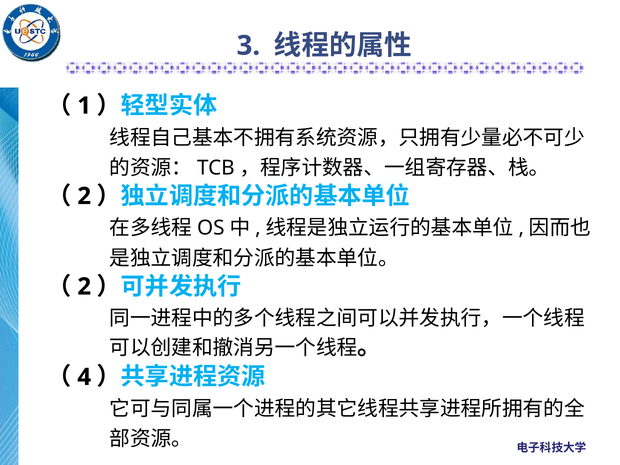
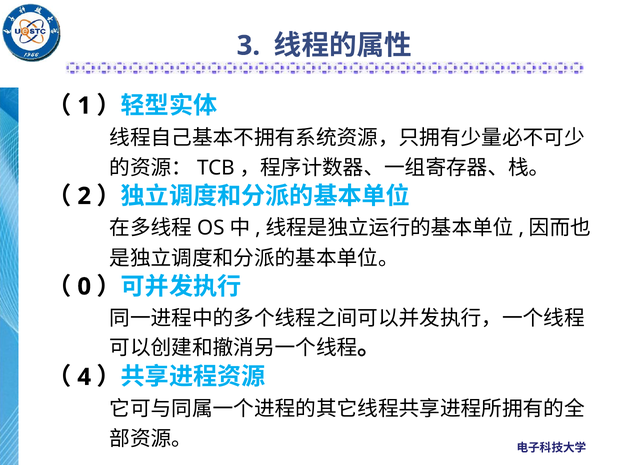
2 at (84, 287): 2 -> 0
